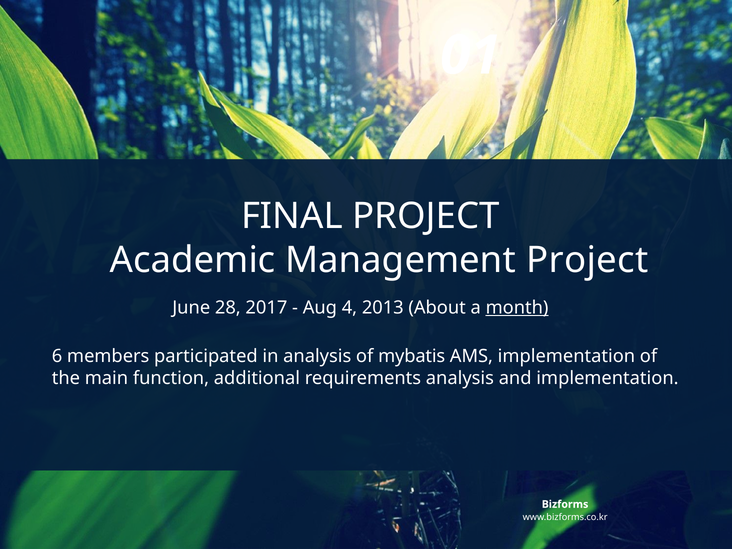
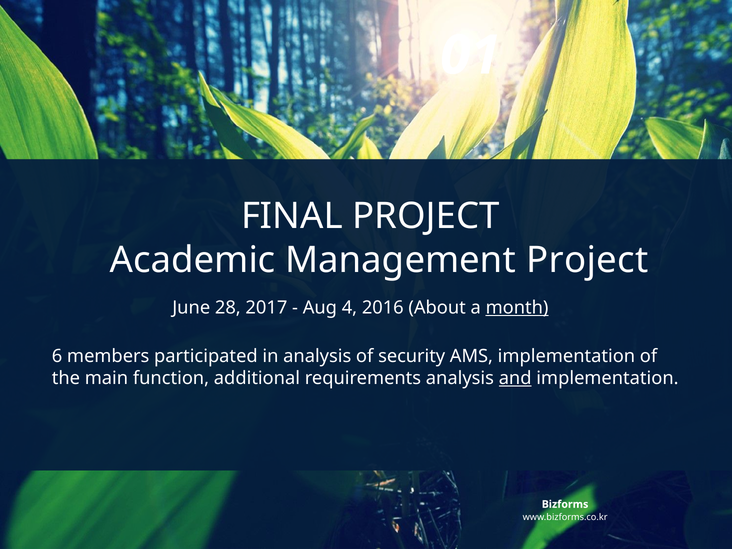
2013: 2013 -> 2016
mybatis: mybatis -> security
and underline: none -> present
